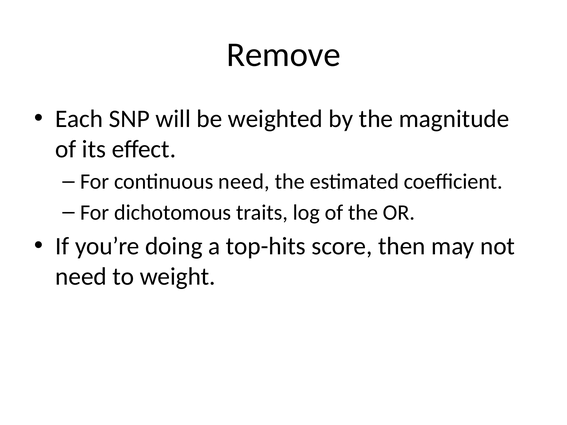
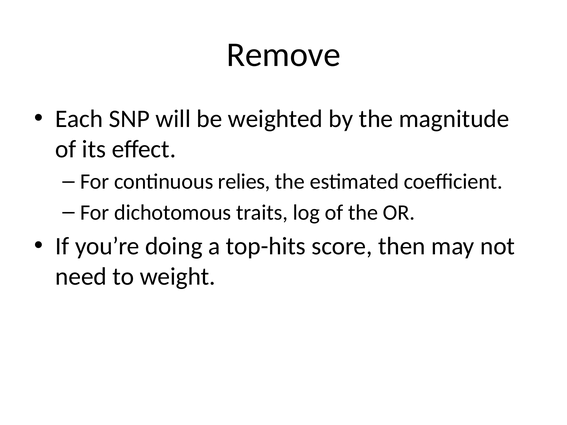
continuous need: need -> relies
